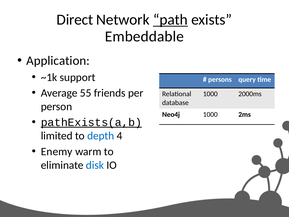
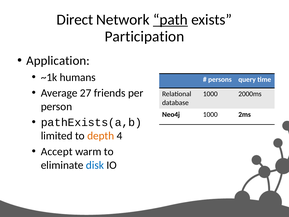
Embeddable: Embeddable -> Participation
support: support -> humans
55: 55 -> 27
pathExists(a,b underline: present -> none
depth colour: blue -> orange
Enemy: Enemy -> Accept
